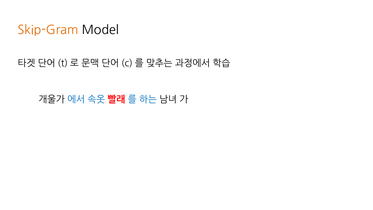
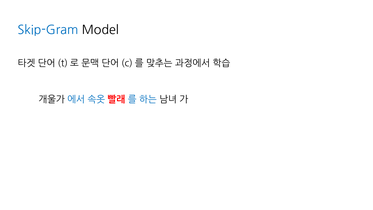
Skip-Gram colour: orange -> blue
